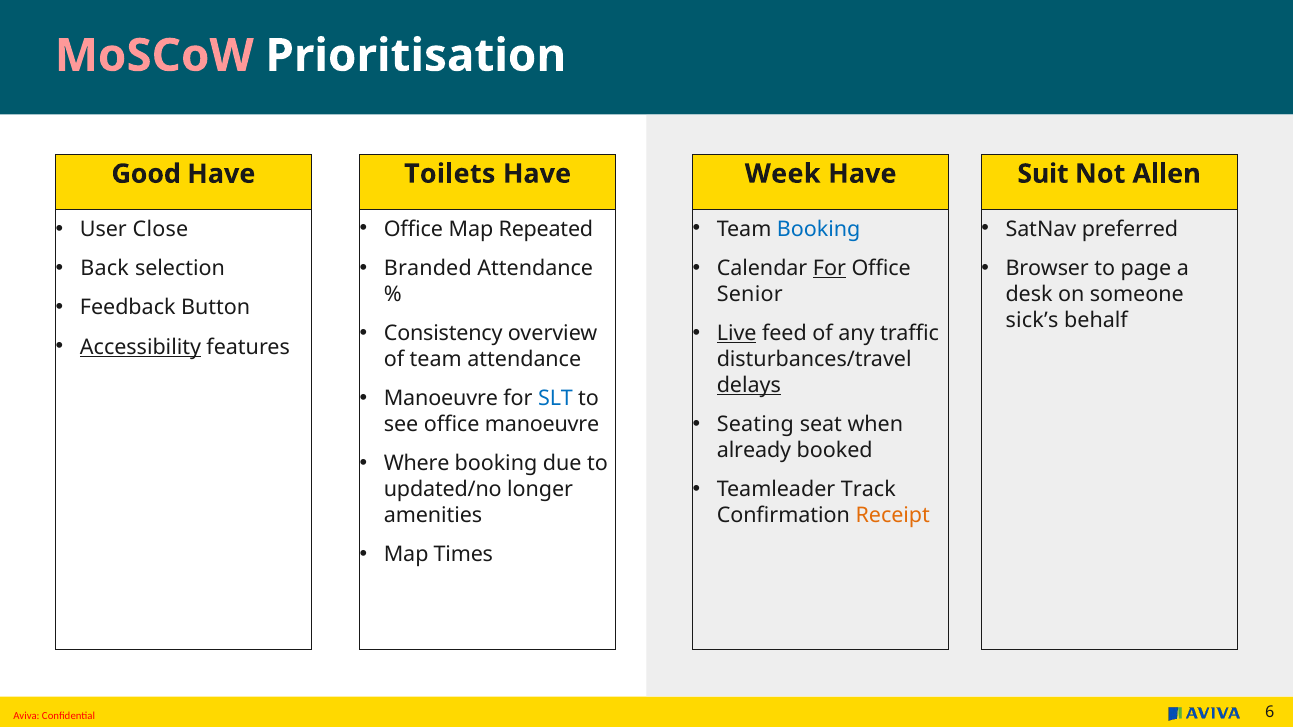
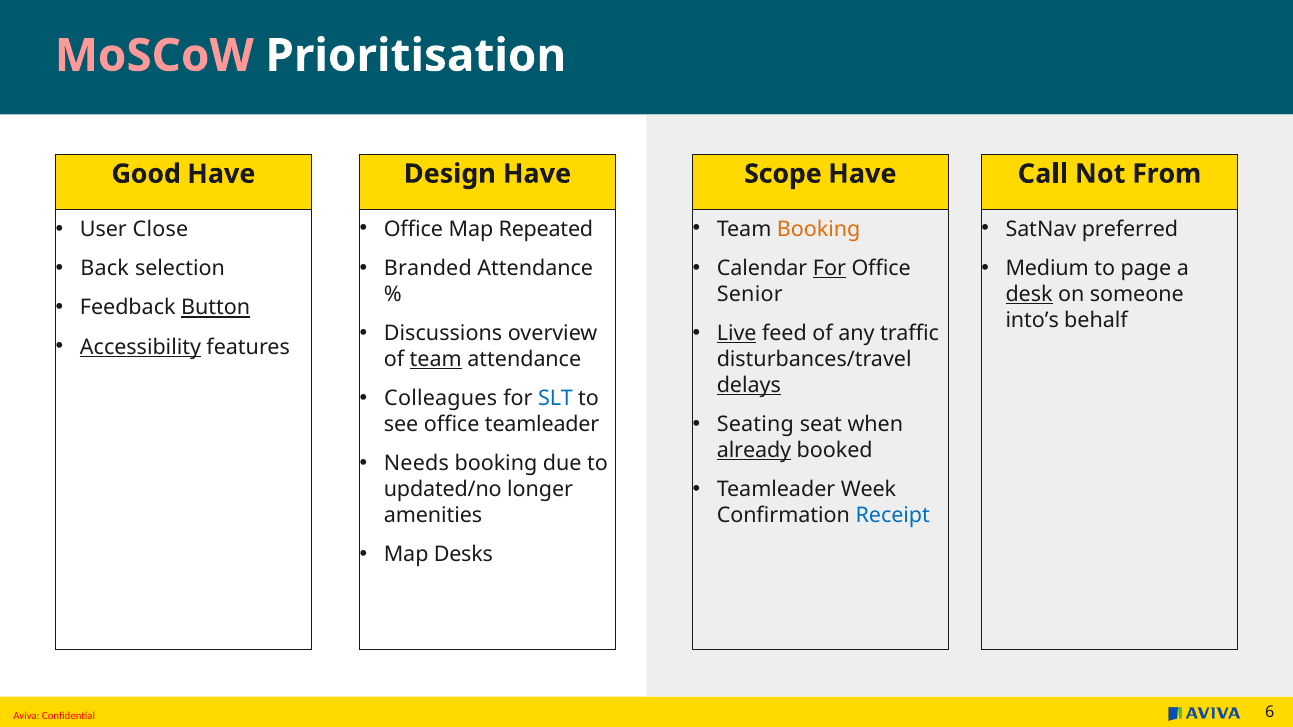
Toilets: Toilets -> Design
Week: Week -> Scope
Suit: Suit -> Call
Allen: Allen -> From
Booking at (819, 229) colour: blue -> orange
Browser: Browser -> Medium
desk underline: none -> present
Button underline: none -> present
sick’s: sick’s -> into’s
Consistency: Consistency -> Discussions
team at (436, 360) underline: none -> present
Manoeuvre at (441, 399): Manoeuvre -> Colleagues
office manoeuvre: manoeuvre -> teamleader
already underline: none -> present
Where: Where -> Needs
Track: Track -> Week
Receipt colour: orange -> blue
Times: Times -> Desks
